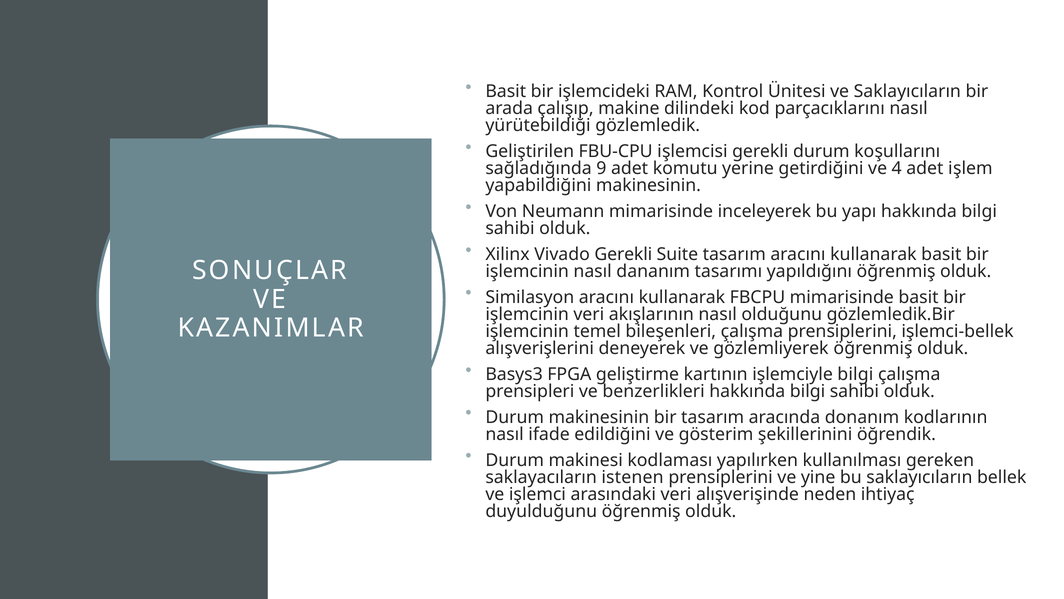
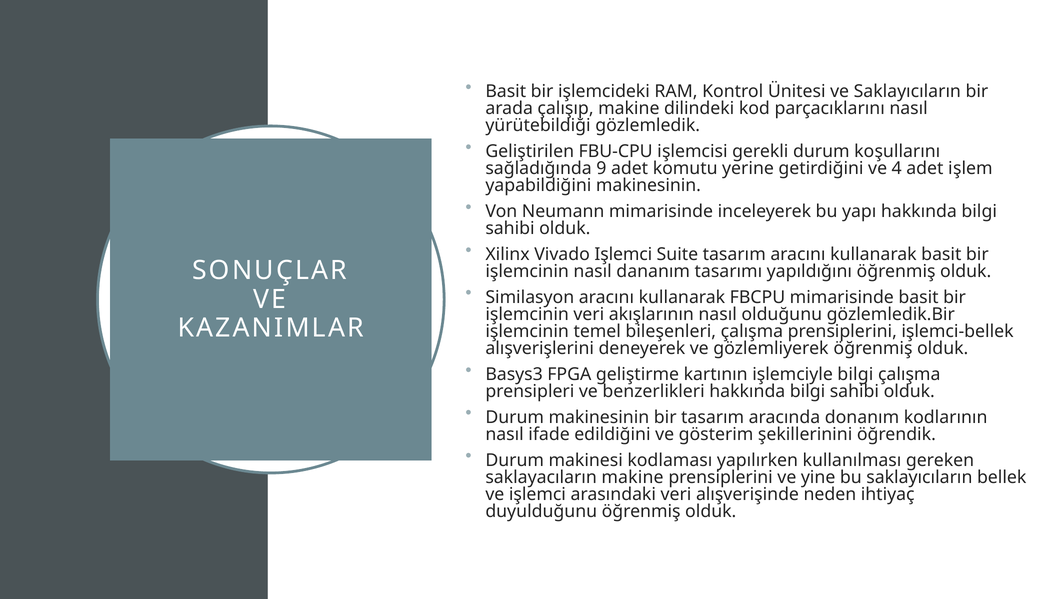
Vivado Gerekli: Gerekli -> Işlemci
saklayacıların istenen: istenen -> makine
